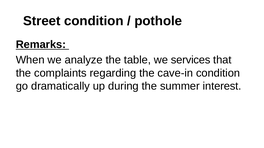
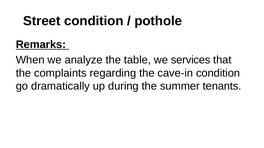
interest: interest -> tenants
